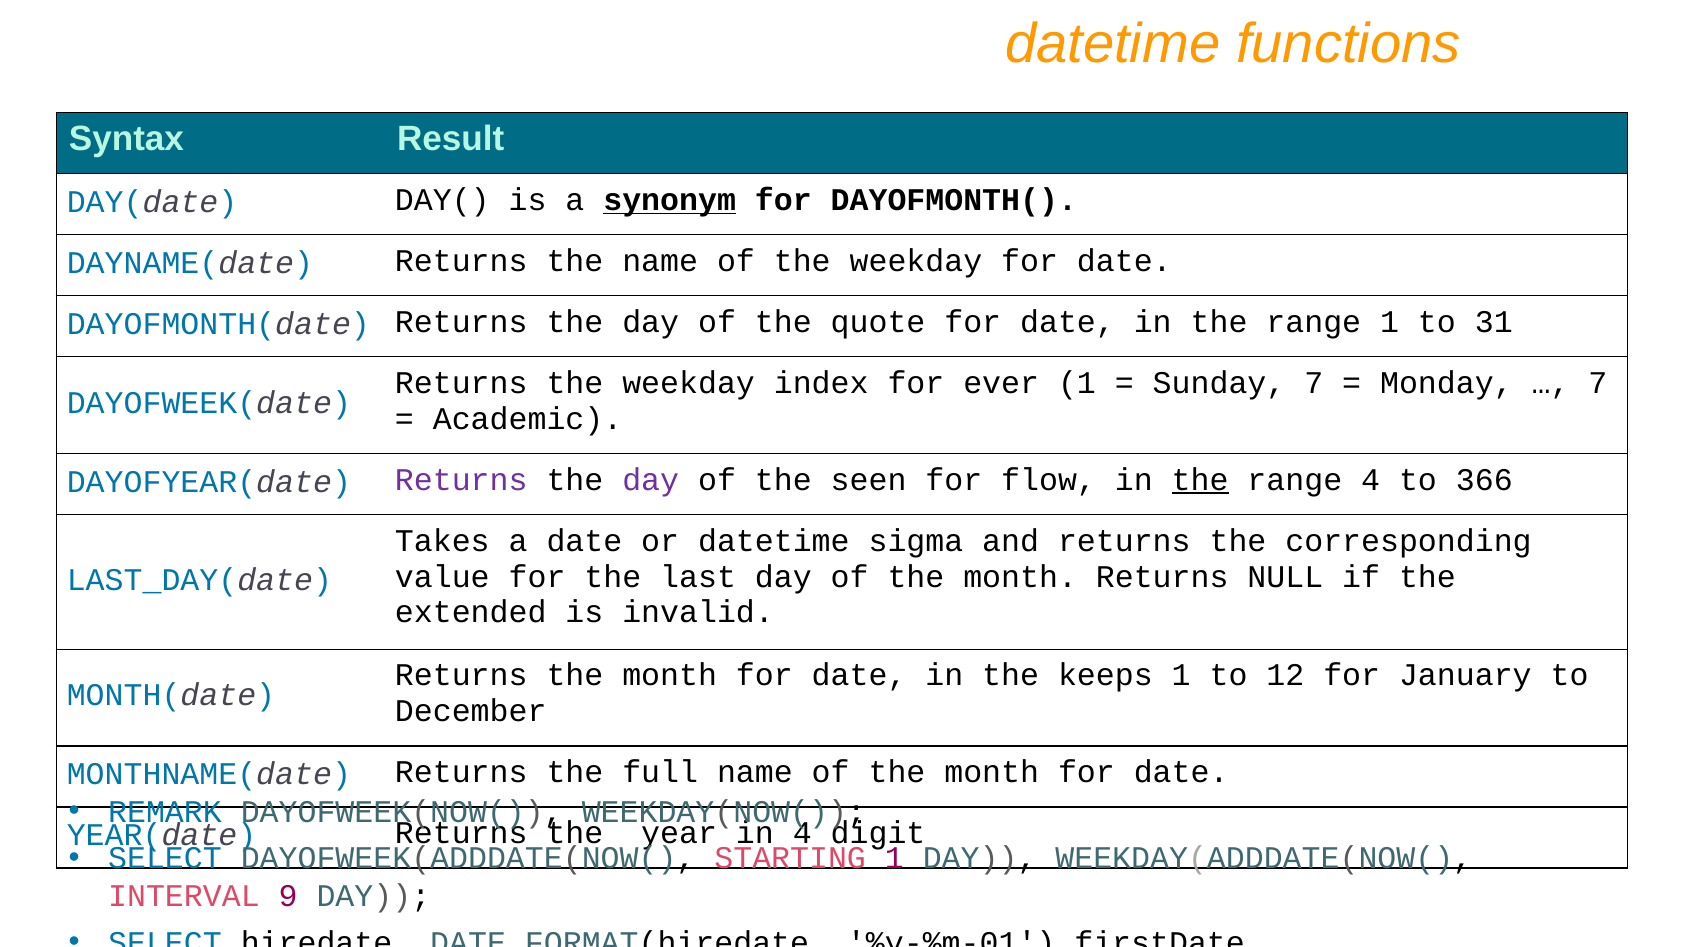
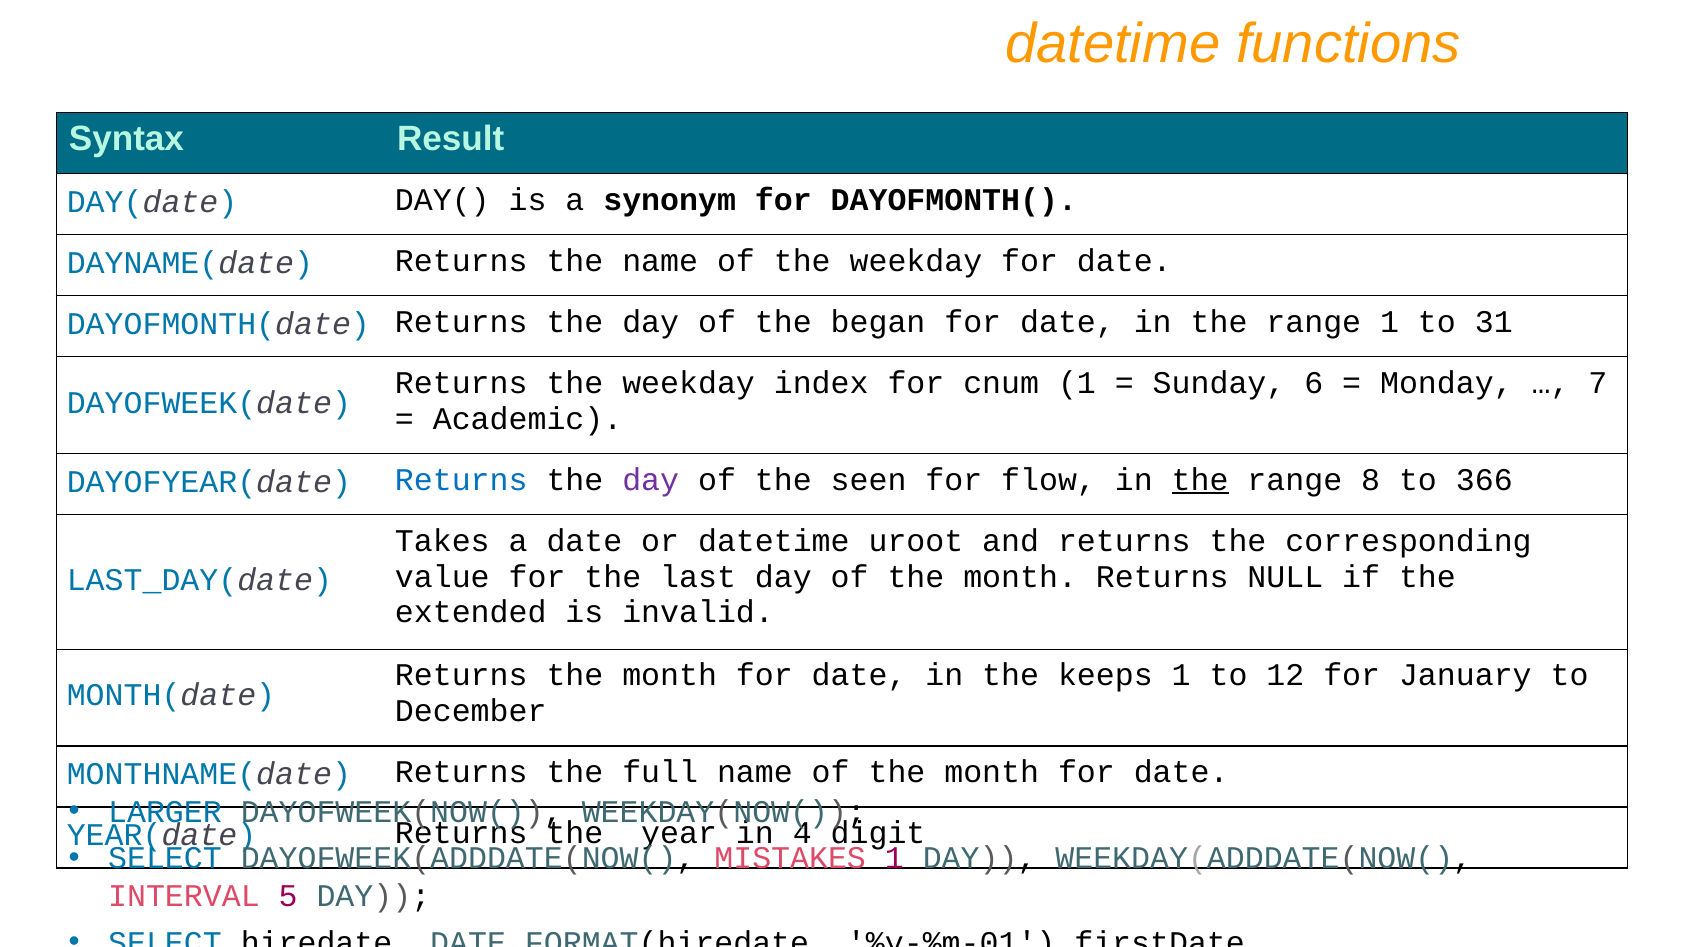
synonym underline: present -> none
quote: quote -> began
ever: ever -> cnum
Sunday 7: 7 -> 6
Returns at (461, 480) colour: purple -> blue
range 4: 4 -> 8
sigma: sigma -> uroot
REMARK: REMARK -> LARGER
STARTING: STARTING -> MISTAKES
9: 9 -> 5
